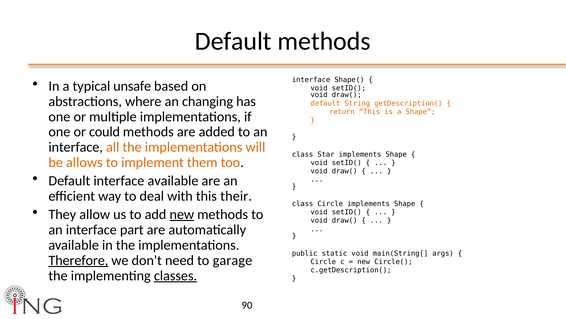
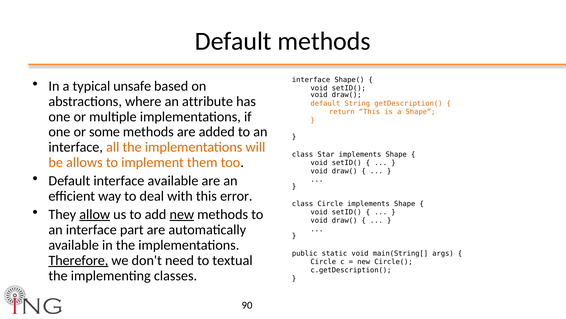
changing: changing -> attribute
could: could -> some
their: their -> error
allow underline: none -> present
garage: garage -> textual
classes underline: present -> none
